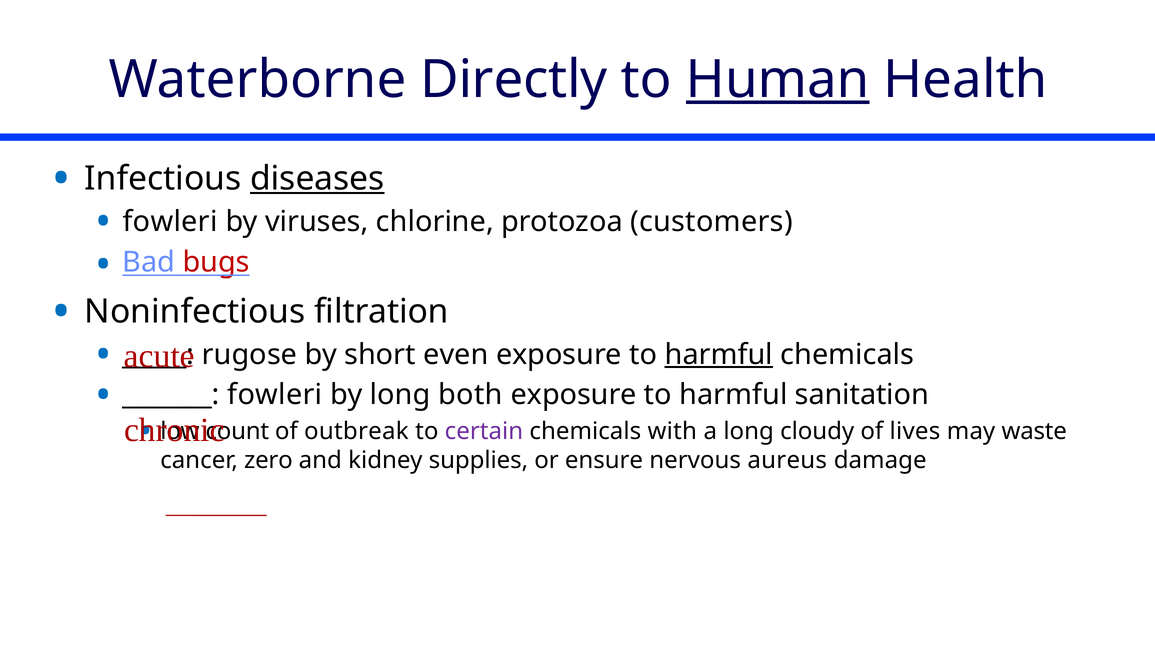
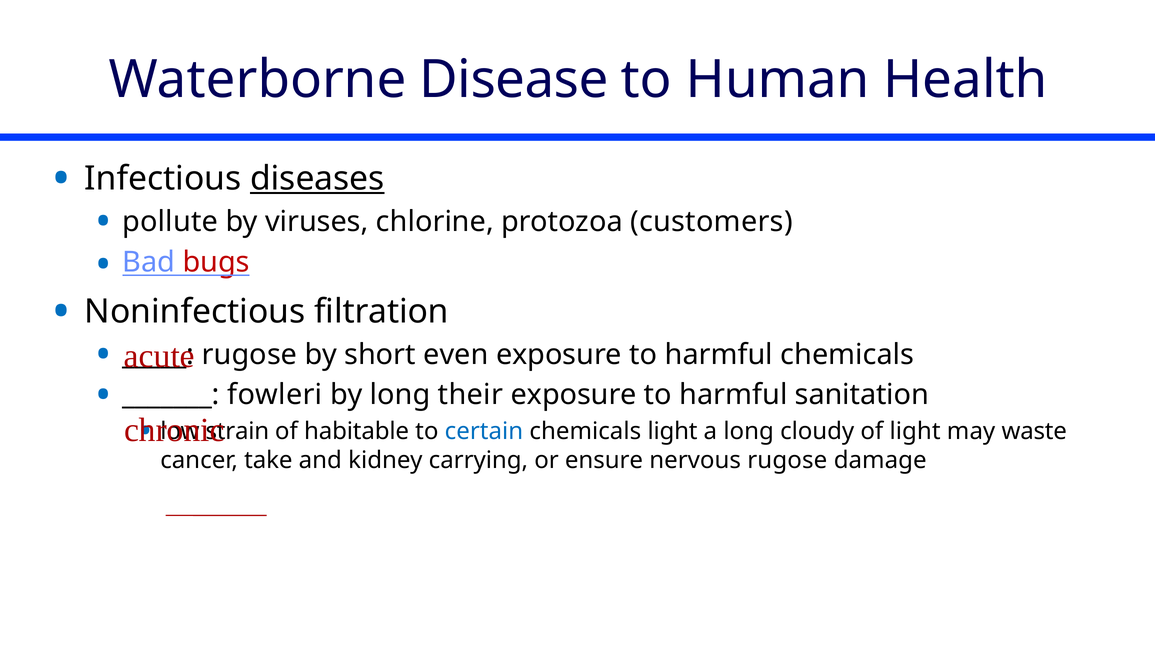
Directly: Directly -> Disease
Human underline: present -> none
fowleri at (170, 221): fowleri -> pollute
harmful at (719, 354) underline: present -> none
both: both -> their
count: count -> strain
outbreak: outbreak -> habitable
certain colour: purple -> blue
chemicals with: with -> light
of lives: lives -> light
zero: zero -> take
supplies: supplies -> carrying
nervous aureus: aureus -> rugose
